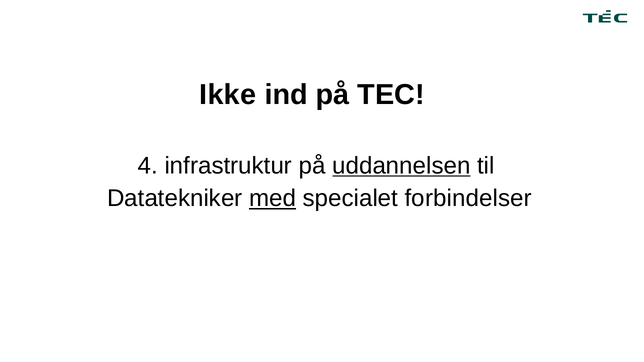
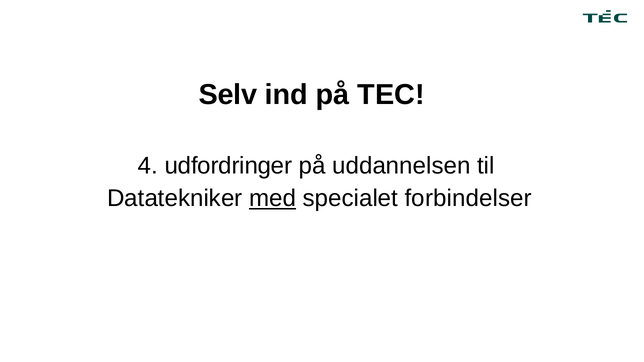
Ikke: Ikke -> Selv
infrastruktur: infrastruktur -> udfordringer
uddannelsen underline: present -> none
